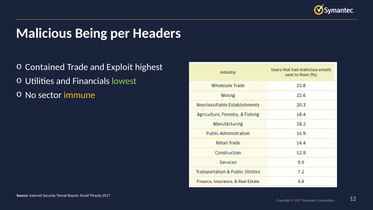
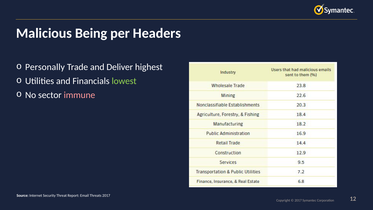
Contained: Contained -> Personally
Exploit: Exploit -> Deliver
immune colour: yellow -> pink
